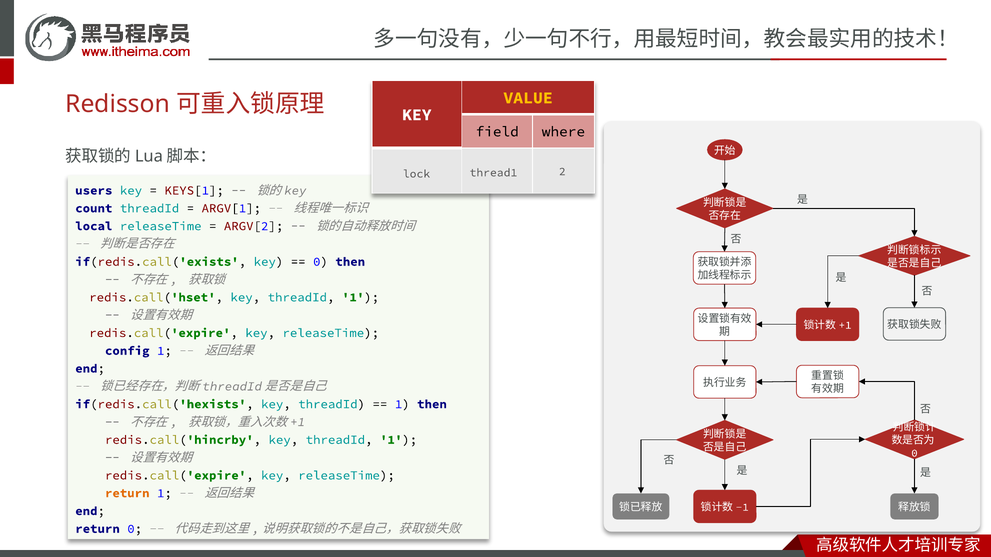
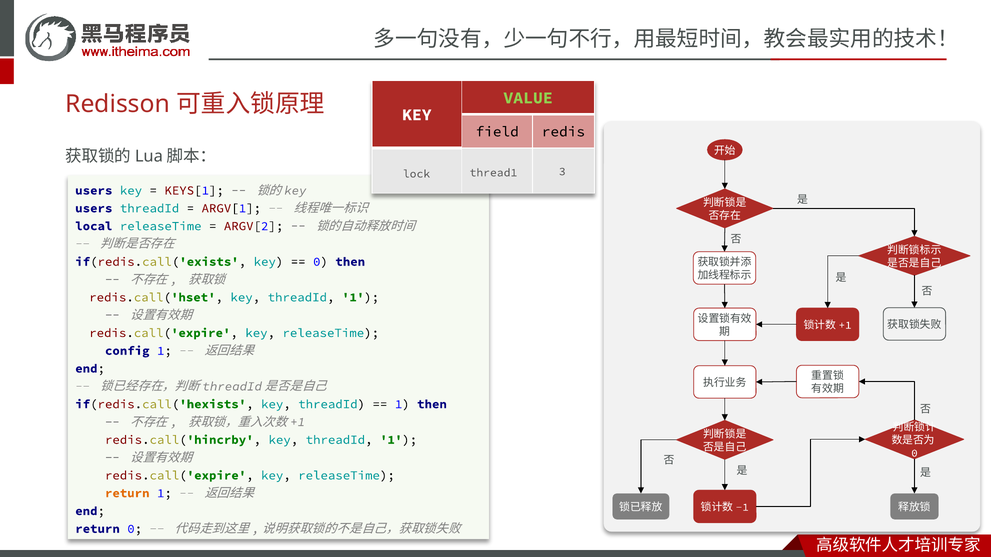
VALUE colour: yellow -> light green
where: where -> redis
2: 2 -> 3
count at (94, 208): count -> users
